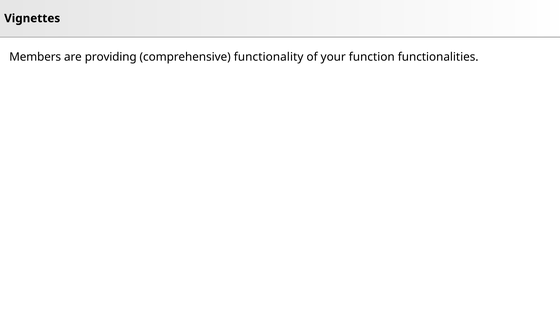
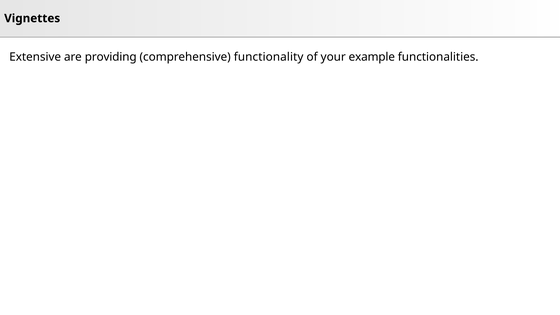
Members: Members -> Extensive
function: function -> example
